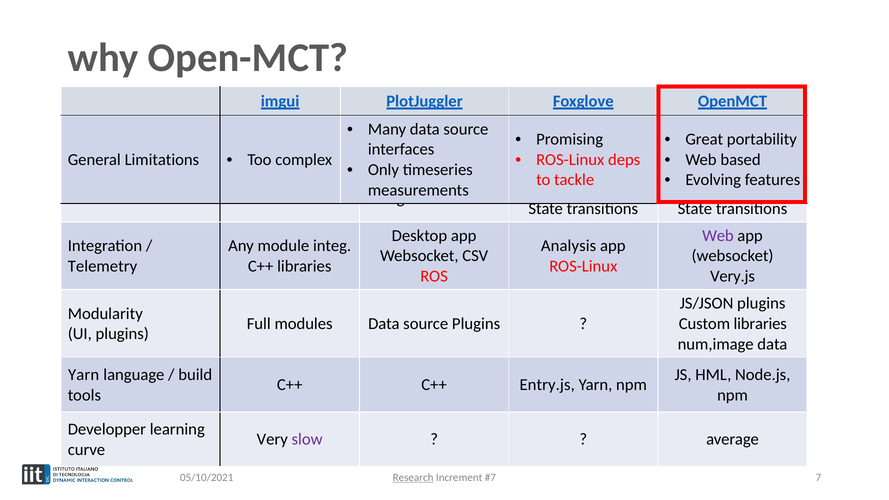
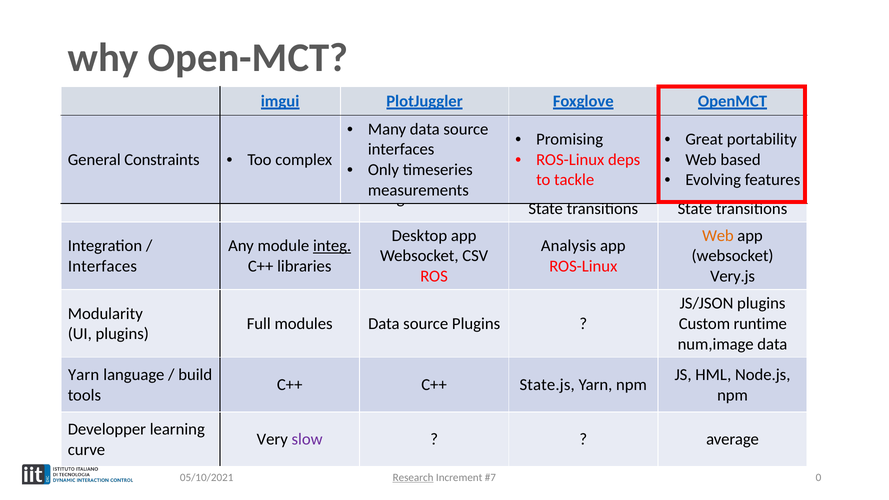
Limitations: Limitations -> Constraints
Web at (718, 236) colour: purple -> orange
integ underline: none -> present
Telemetry at (102, 266): Telemetry -> Interfaces
Custom libraries: libraries -> runtime
Entry.js: Entry.js -> State.js
7: 7 -> 0
